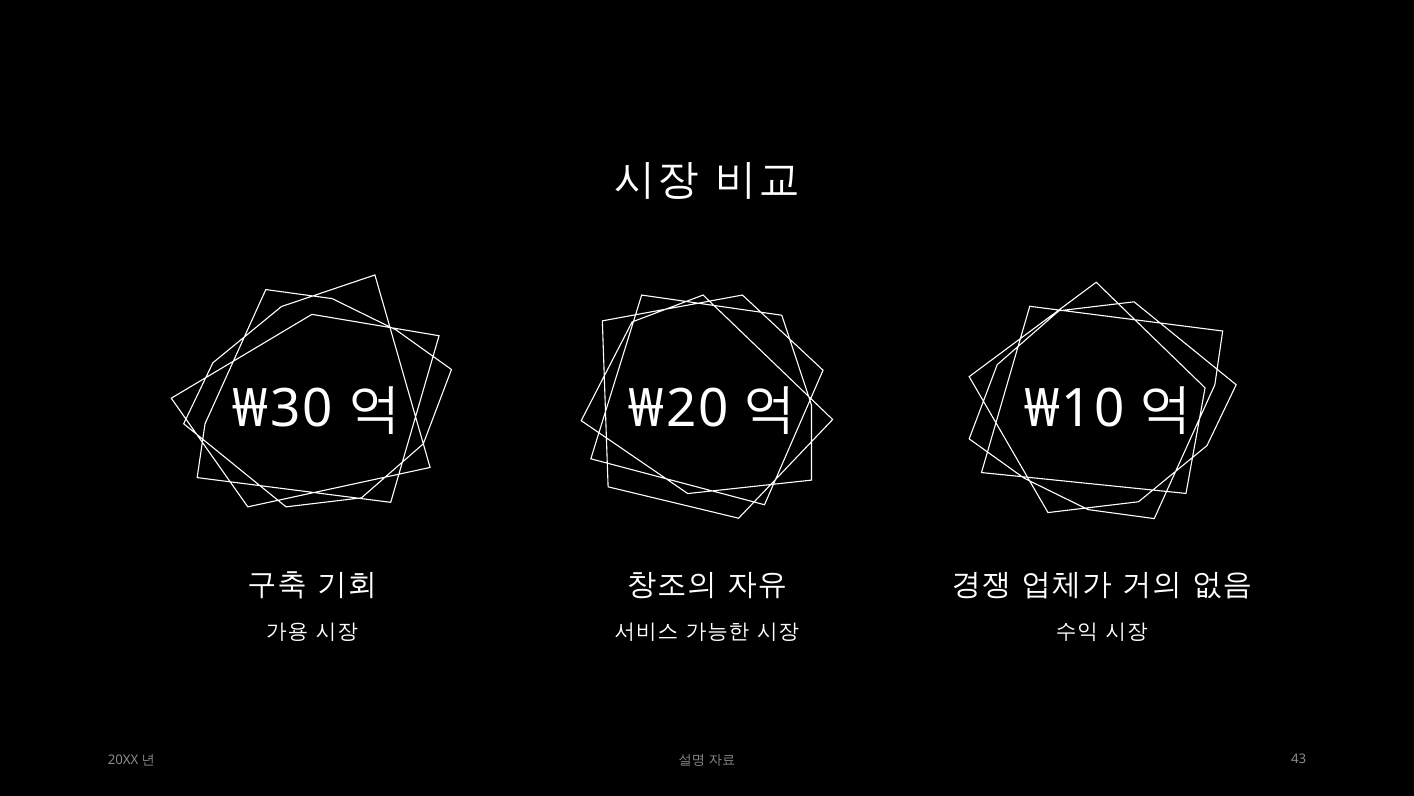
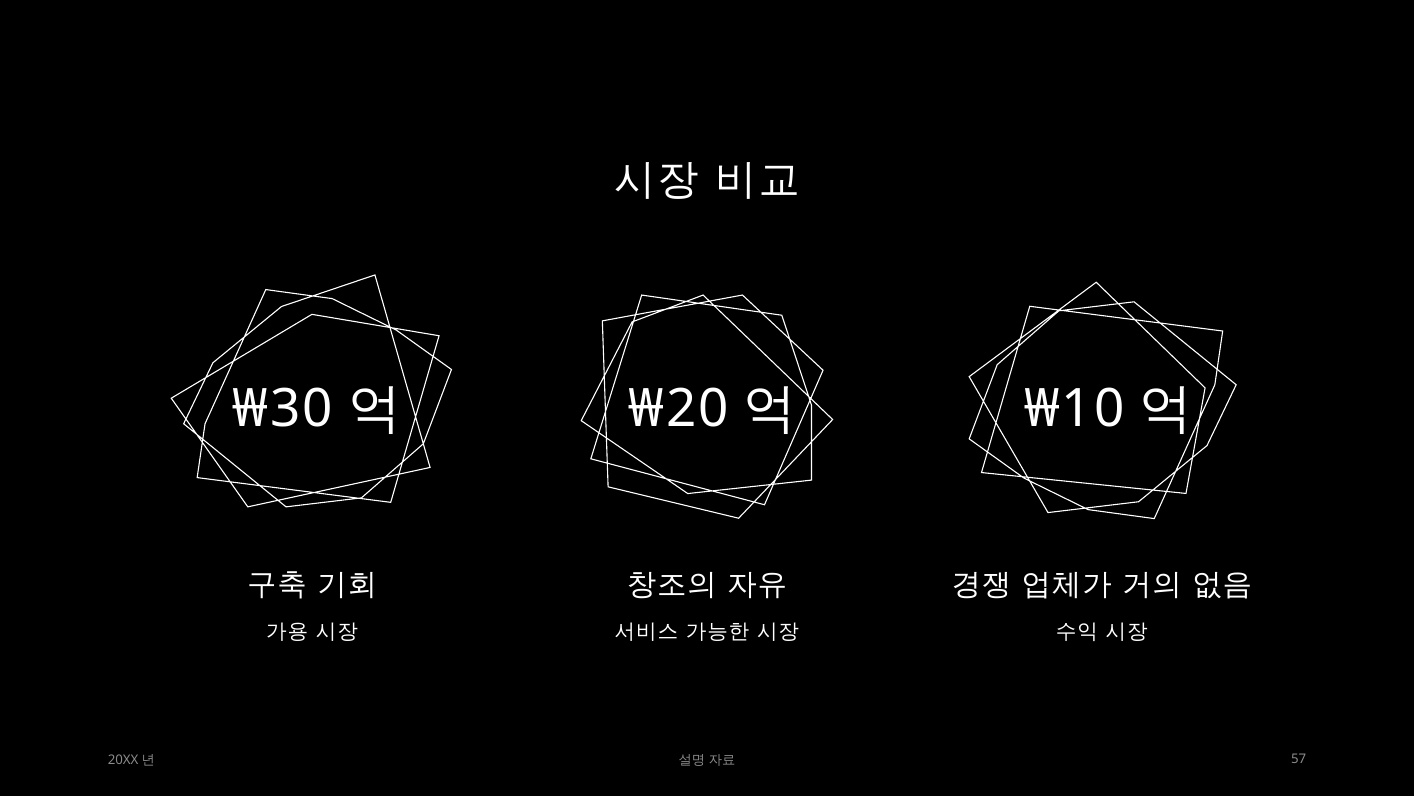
43: 43 -> 57
